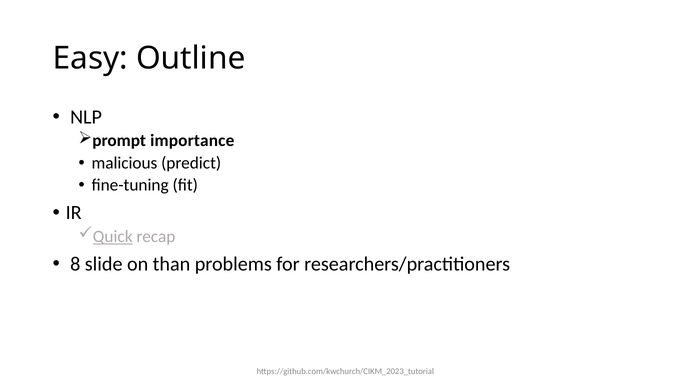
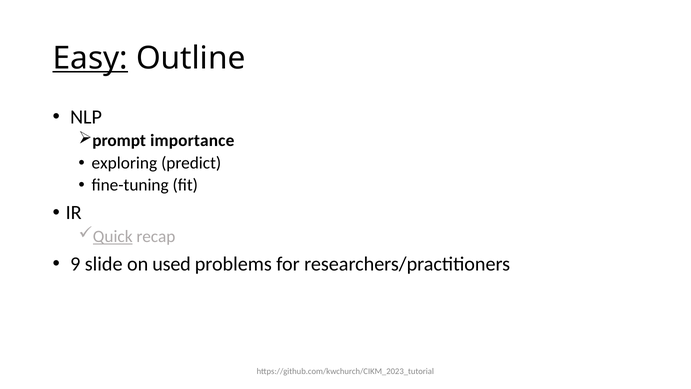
Easy underline: none -> present
malicious: malicious -> exploring
8: 8 -> 9
than: than -> used
